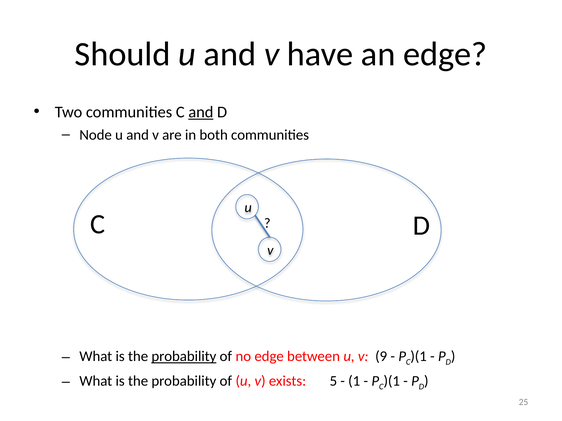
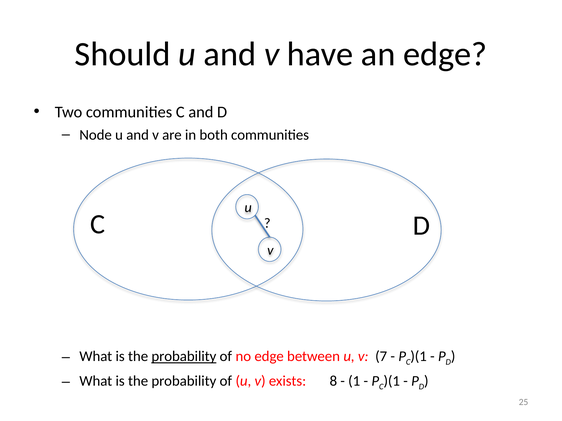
and at (201, 112) underline: present -> none
9: 9 -> 7
5: 5 -> 8
